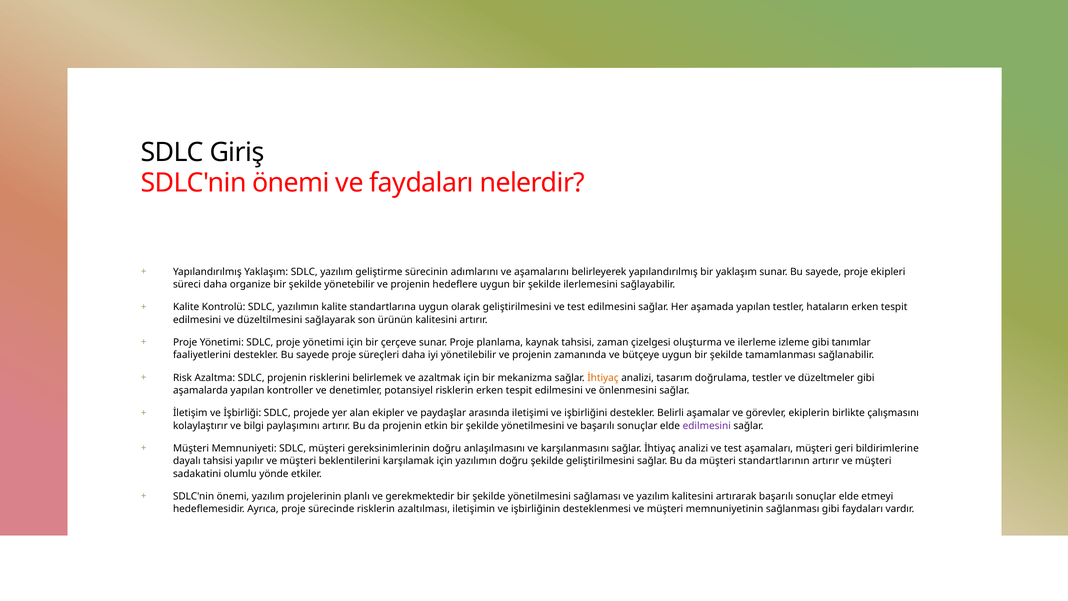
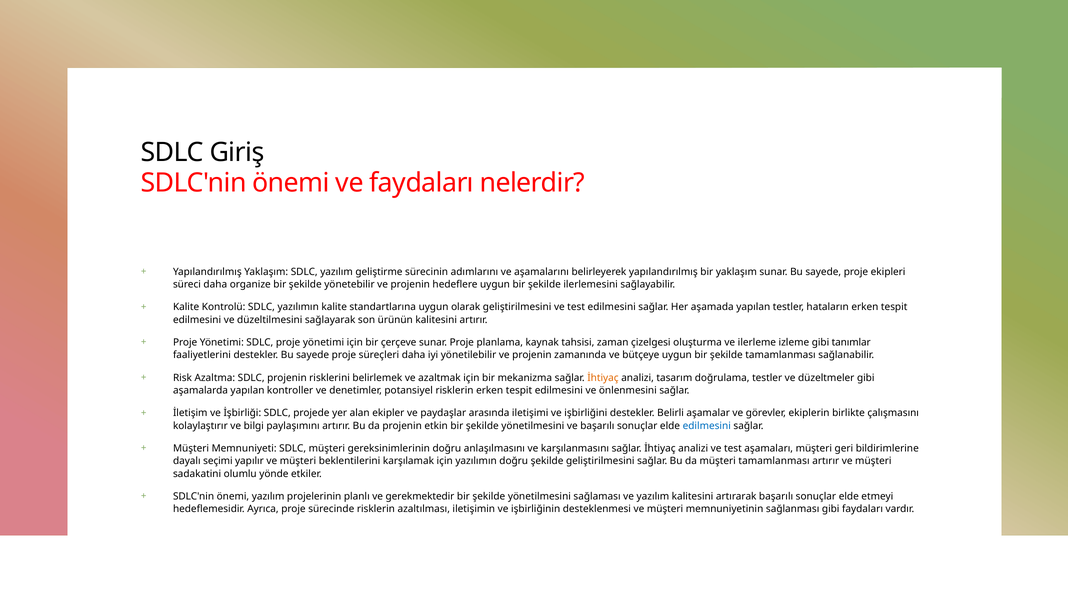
edilmesini at (707, 426) colour: purple -> blue
dayalı tahsisi: tahsisi -> seçimi
müşteri standartlarının: standartlarının -> tamamlanması
